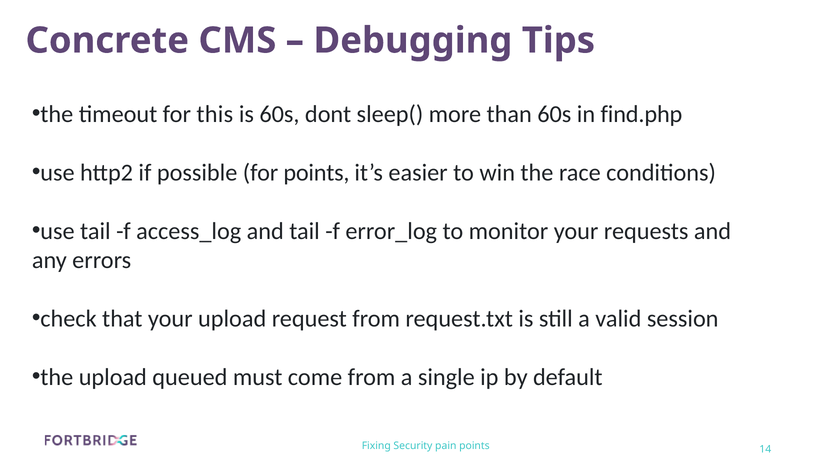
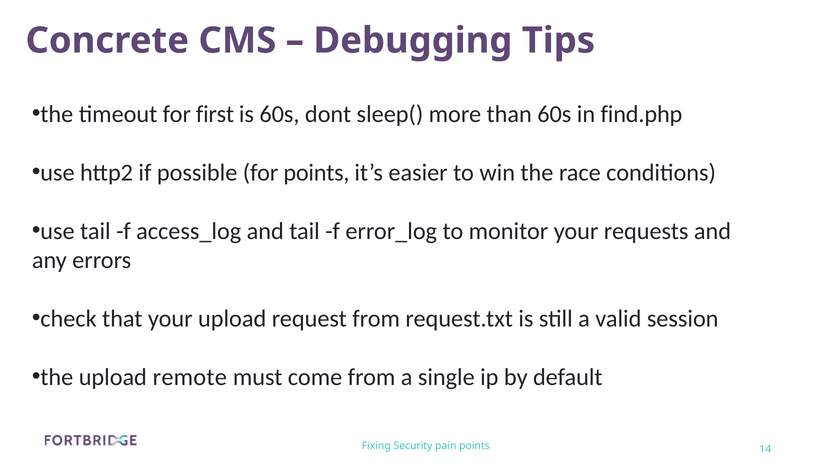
this: this -> first
queued: queued -> remote
